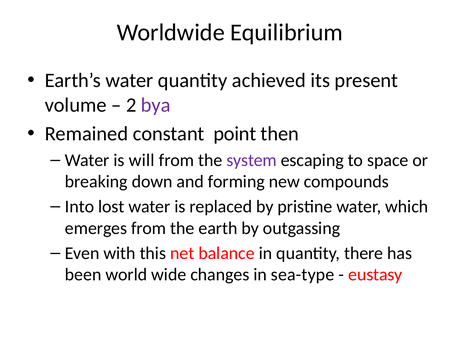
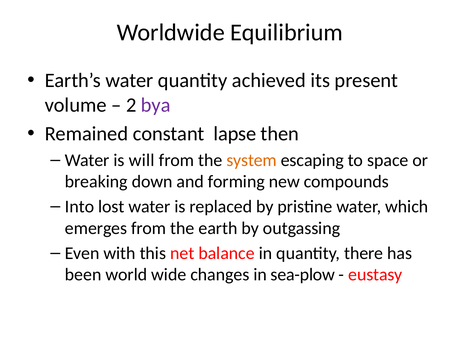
point: point -> lapse
system colour: purple -> orange
sea-type: sea-type -> sea-plow
